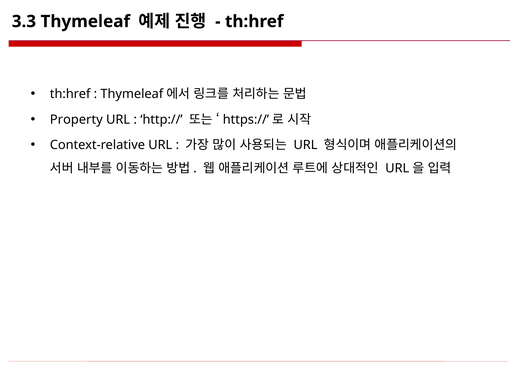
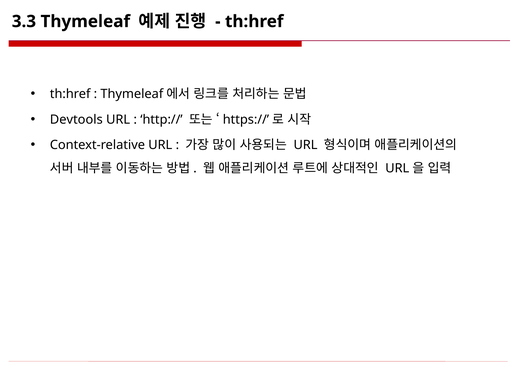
Property: Property -> Devtools
